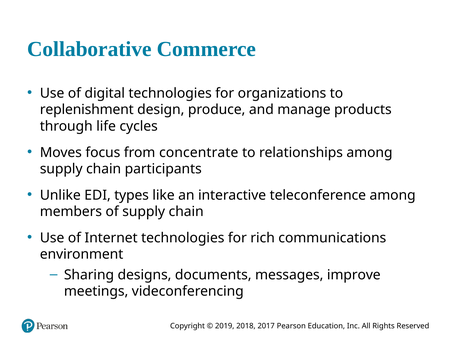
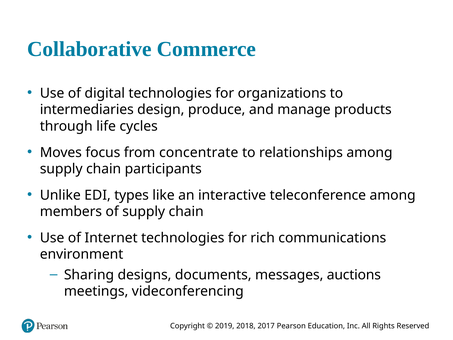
replenishment: replenishment -> intermediaries
improve: improve -> auctions
